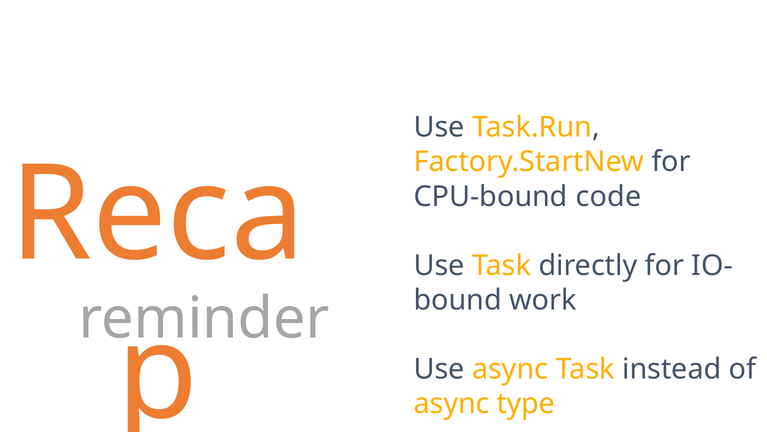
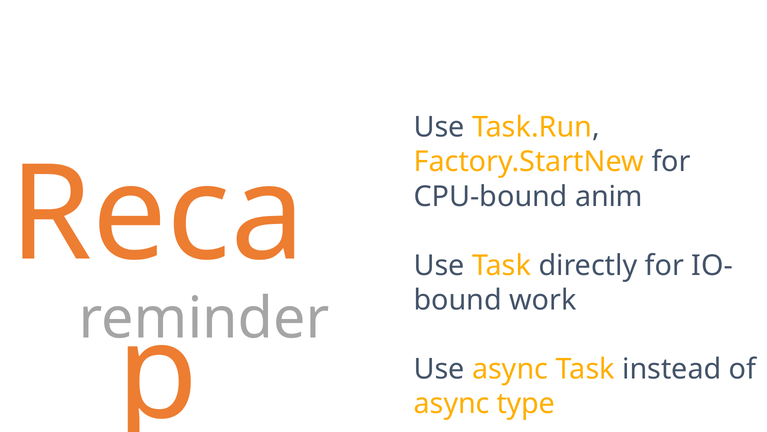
code: code -> anim
